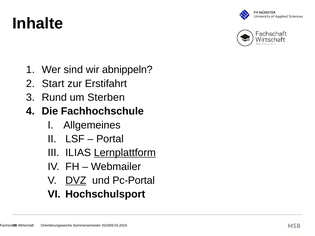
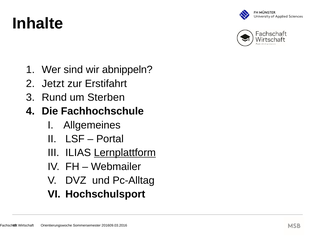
Start: Start -> Jetzt
DVZ underline: present -> none
Pc-Portal: Pc-Portal -> Pc-Alltag
